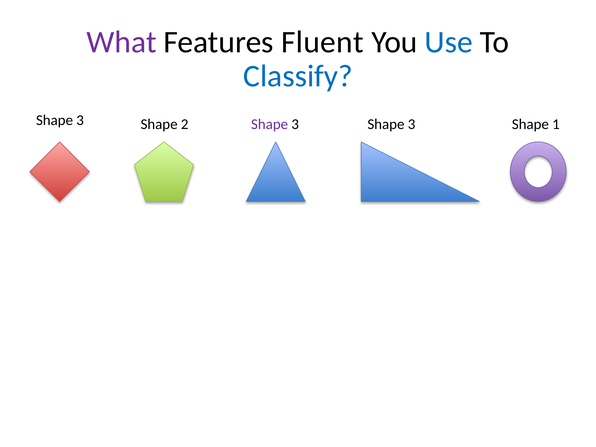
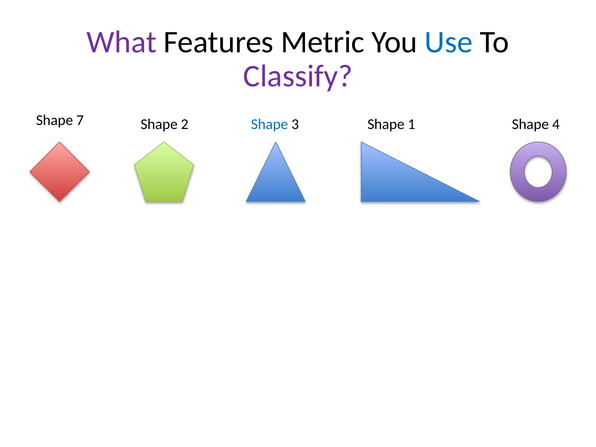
Fluent: Fluent -> Metric
Classify colour: blue -> purple
3 at (80, 120): 3 -> 7
Shape at (270, 124) colour: purple -> blue
3 Shape 3: 3 -> 1
1: 1 -> 4
